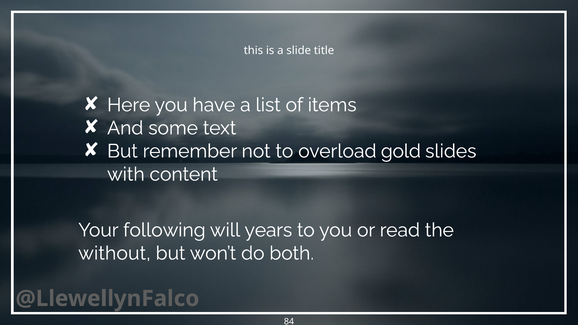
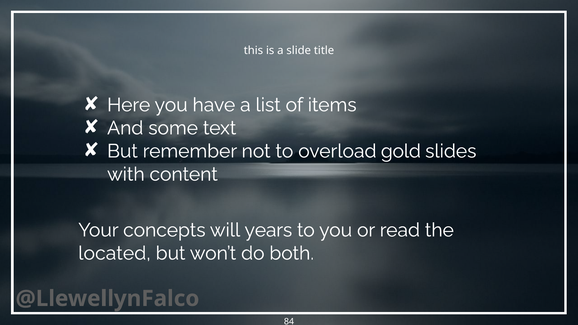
following: following -> concepts
without: without -> located
